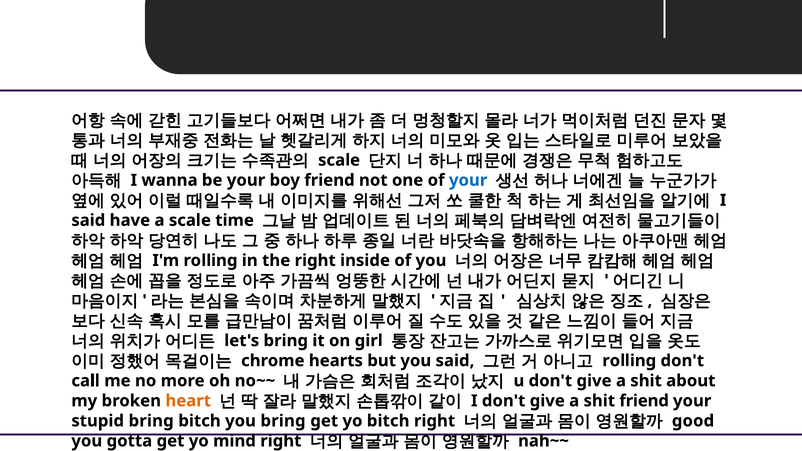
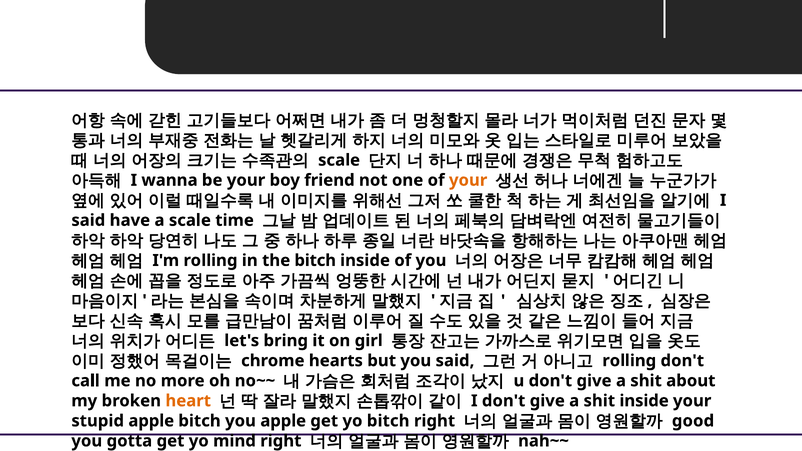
your at (468, 180) colour: blue -> orange
the right: right -> bitch
shit friend: friend -> inside
stupid bring: bring -> apple
you bring: bring -> apple
